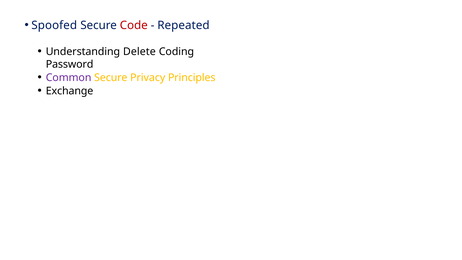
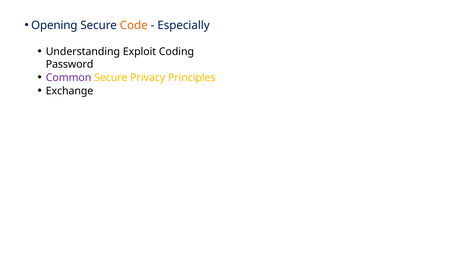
Spoofed: Spoofed -> Opening
Code colour: red -> orange
Repeated: Repeated -> Especially
Delete: Delete -> Exploit
